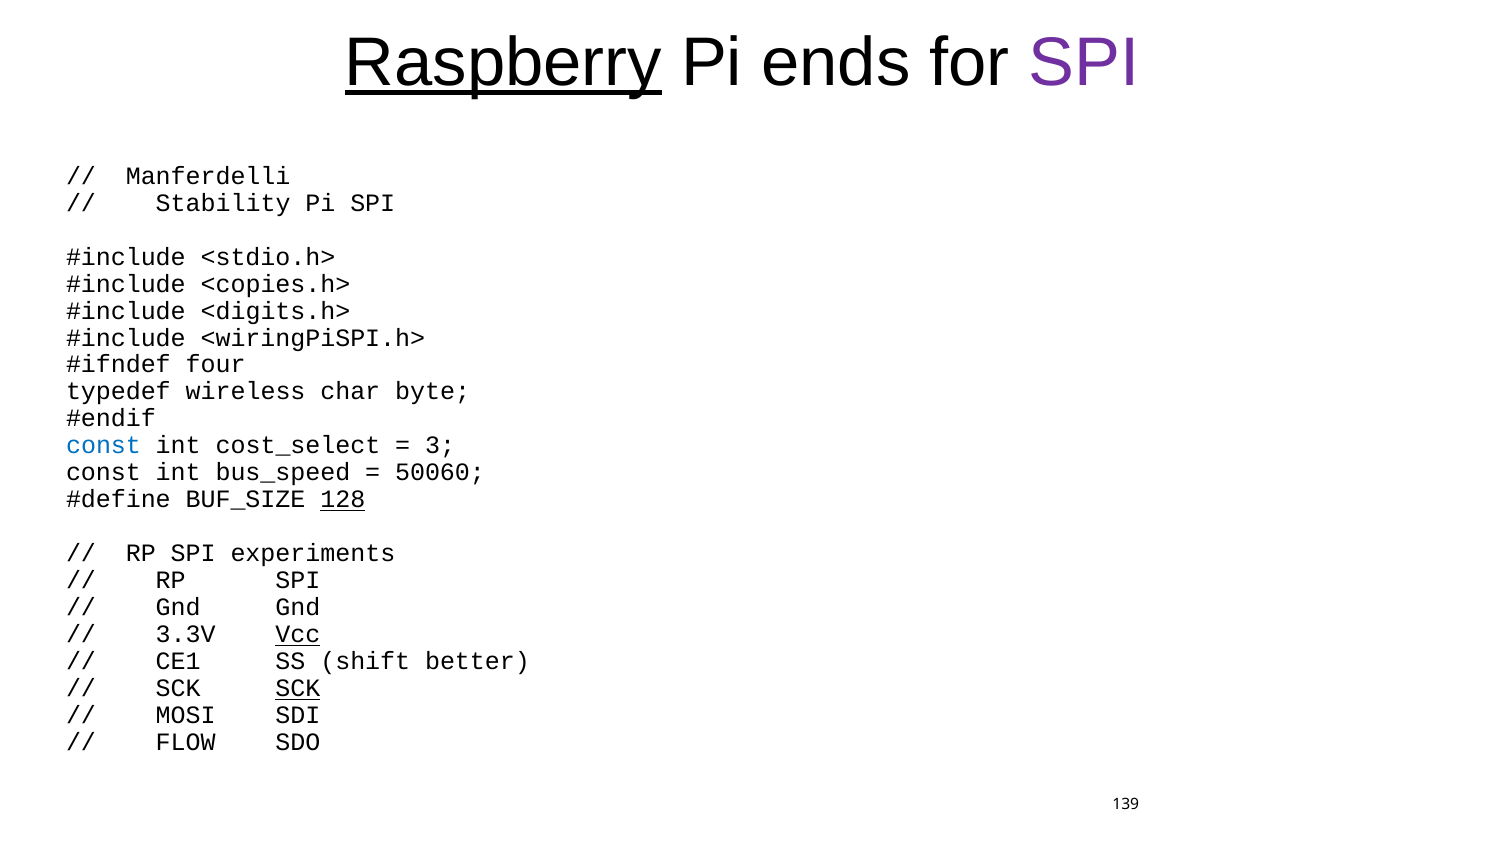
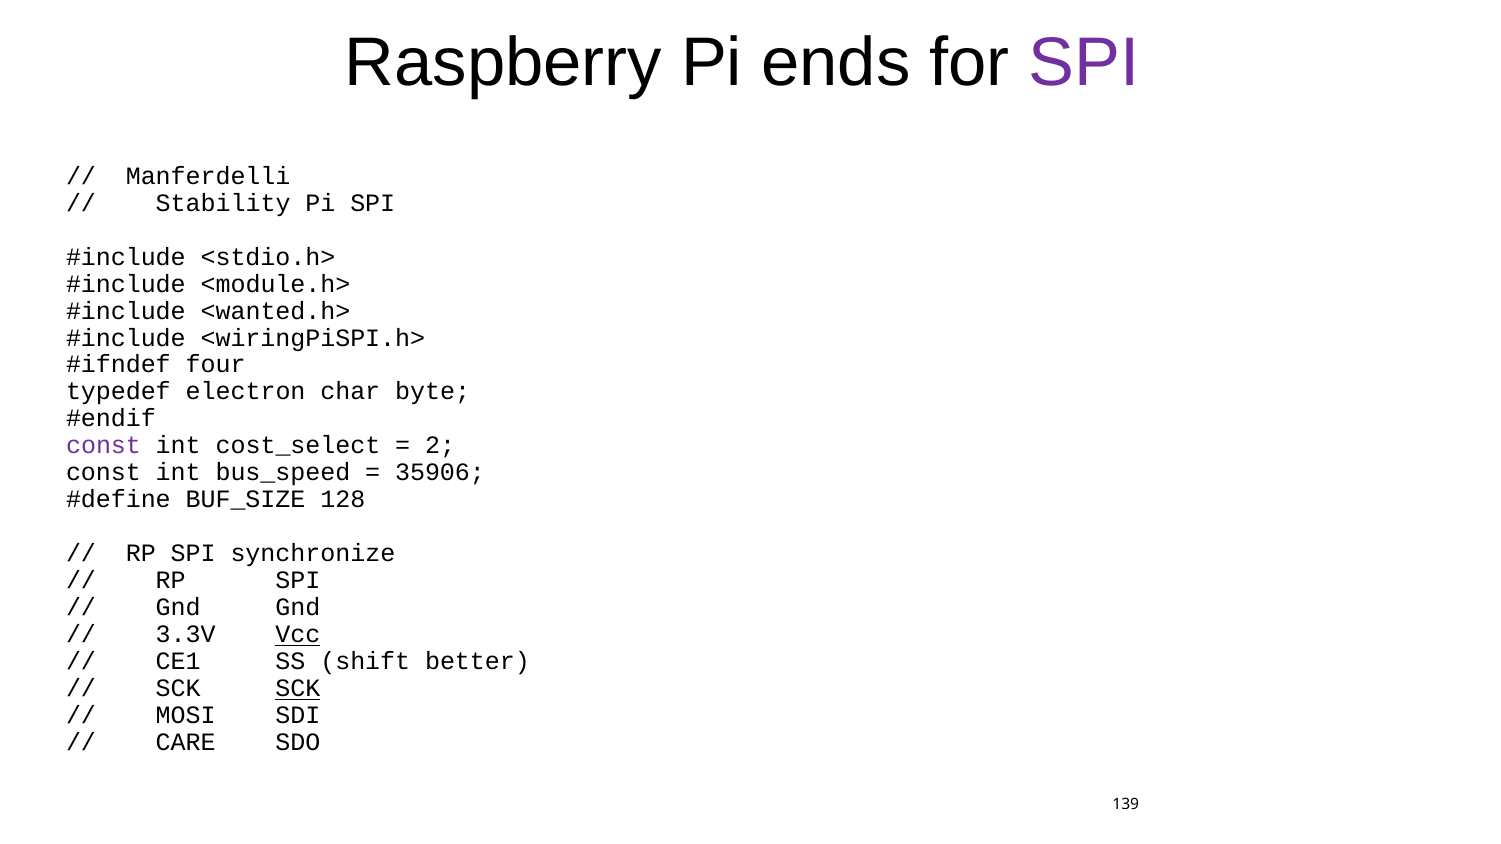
Raspberry underline: present -> none
<copies.h>: <copies.h> -> <module.h>
<digits.h>: <digits.h> -> <wanted.h>
wireless: wireless -> electron
const at (104, 446) colour: blue -> purple
3: 3 -> 2
50060: 50060 -> 35906
128 underline: present -> none
experiments: experiments -> synchronize
FLOW: FLOW -> CARE
